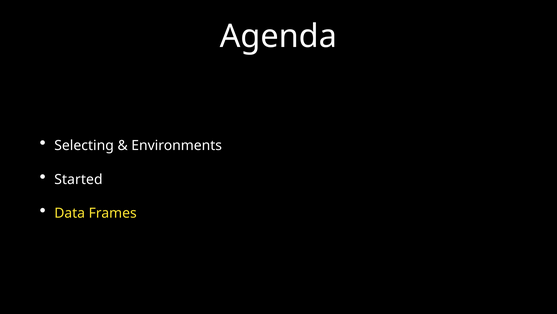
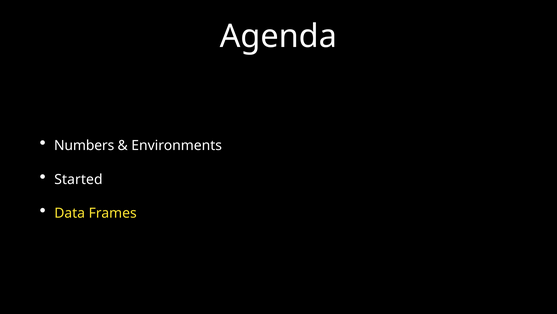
Selecting: Selecting -> Numbers
